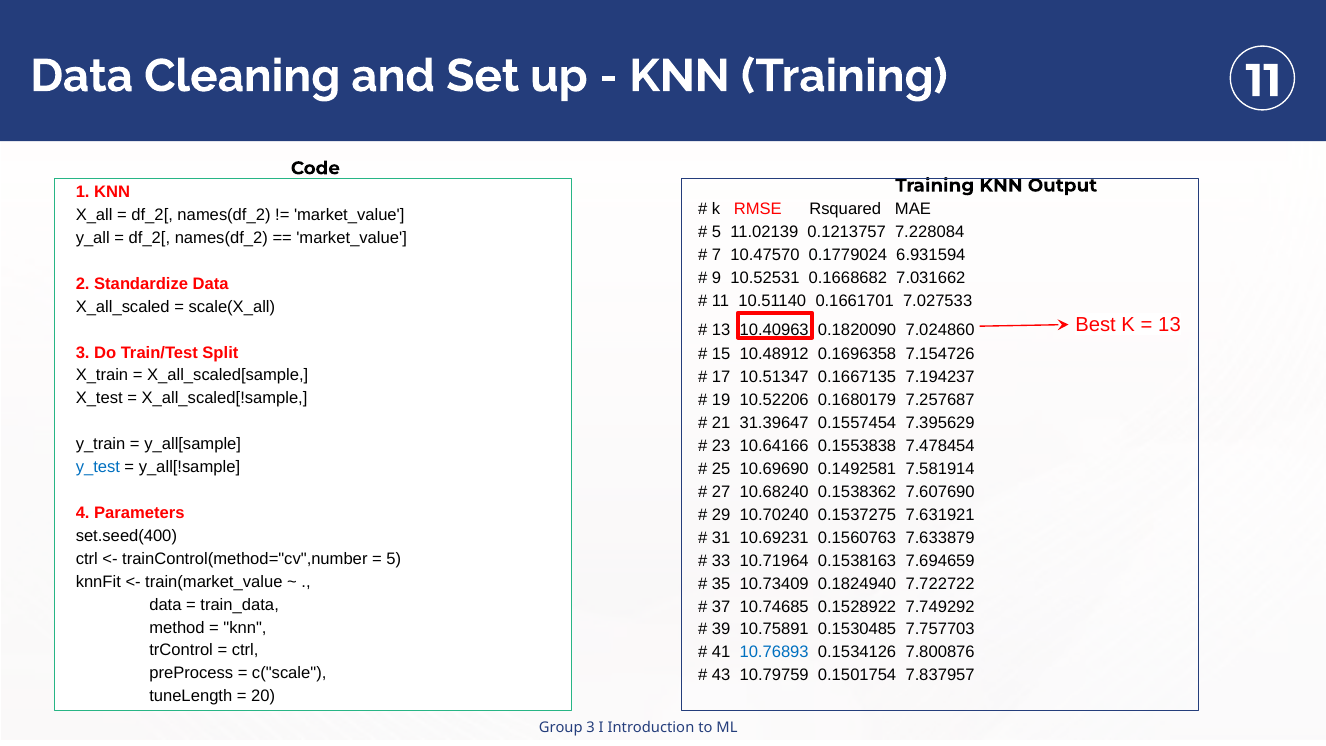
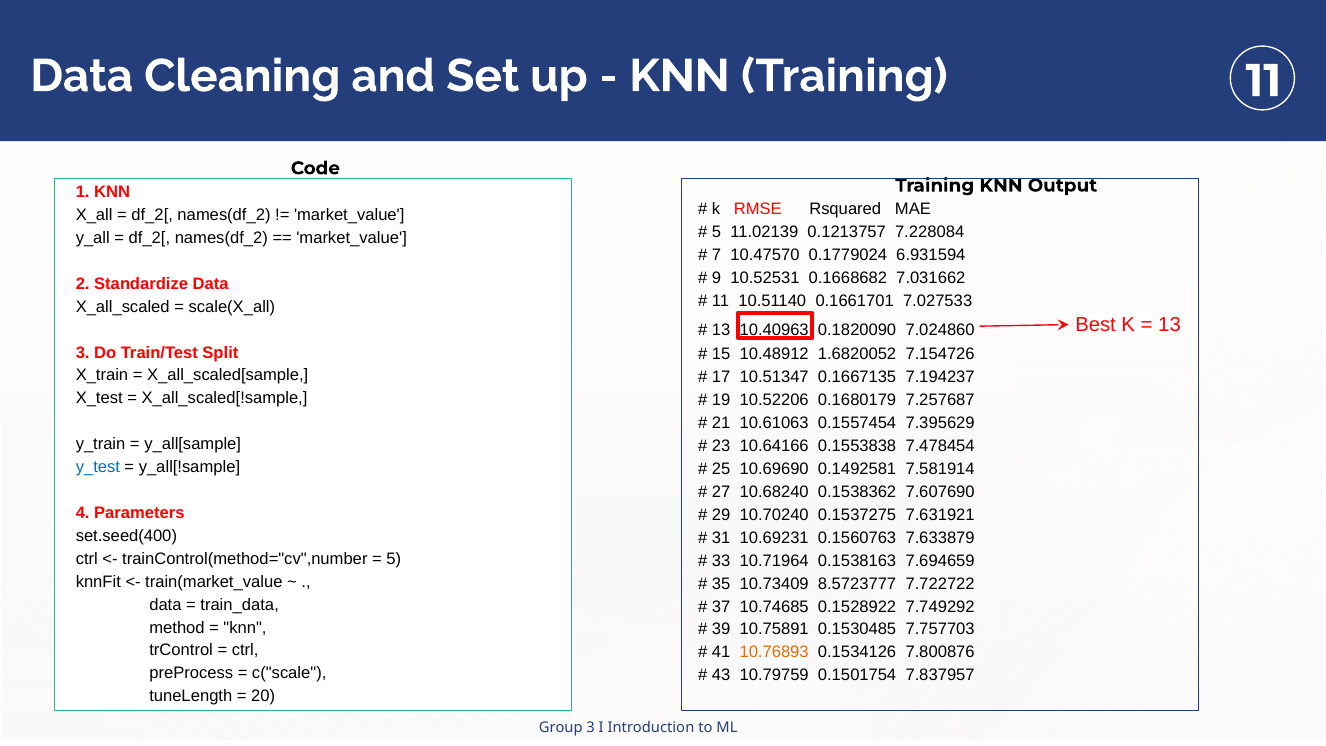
0.1696358: 0.1696358 -> 1.6820052
31.39647: 31.39647 -> 10.61063
0.1824940: 0.1824940 -> 8.5723777
10.76893 colour: blue -> orange
